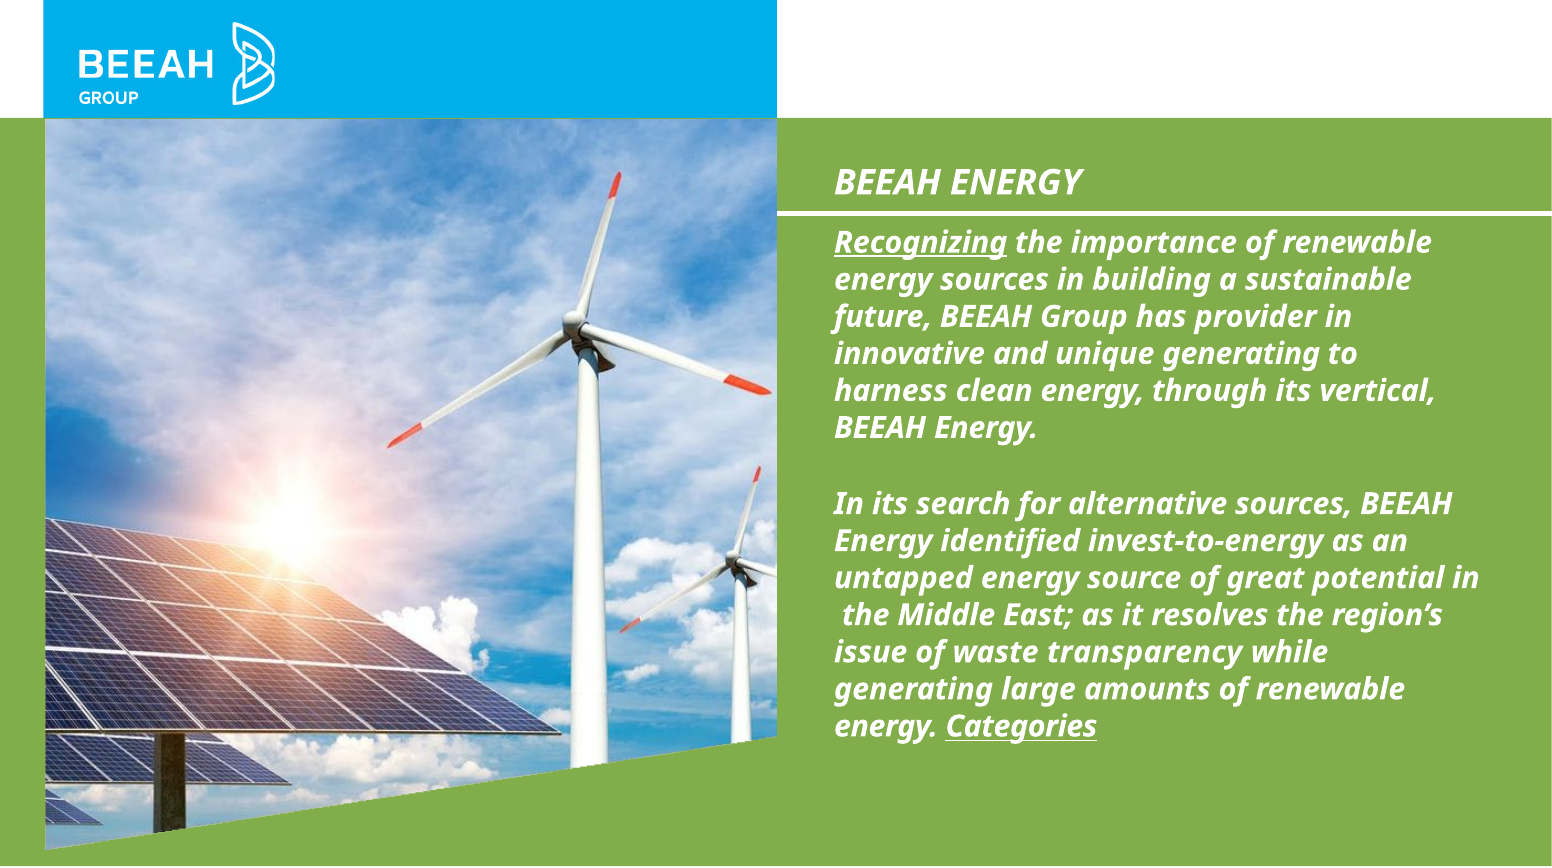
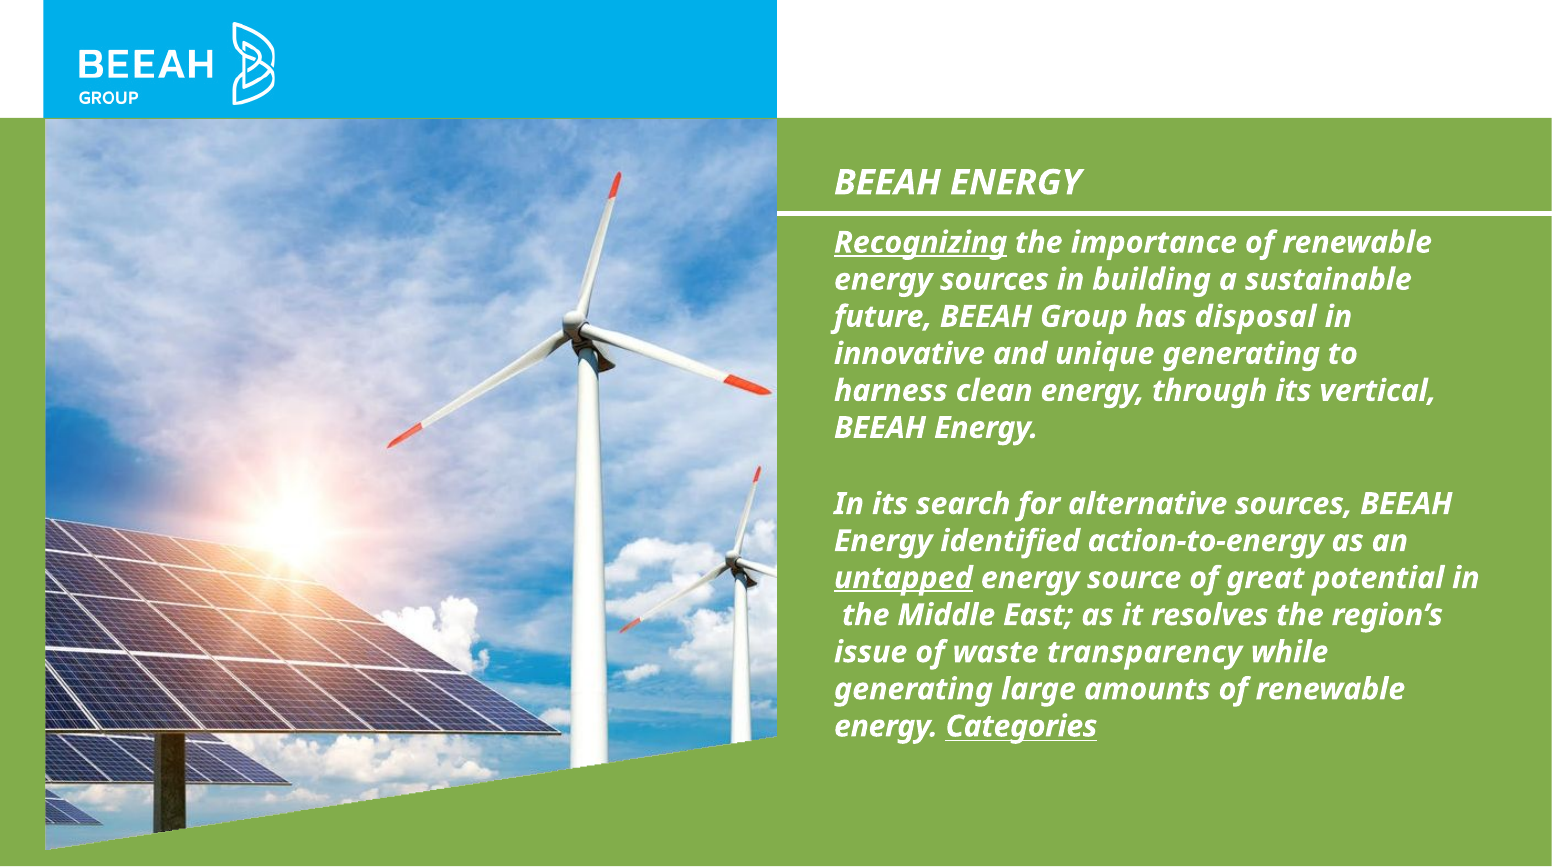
provider: provider -> disposal
invest-to-energy: invest-to-energy -> action-to-energy
untapped underline: none -> present
